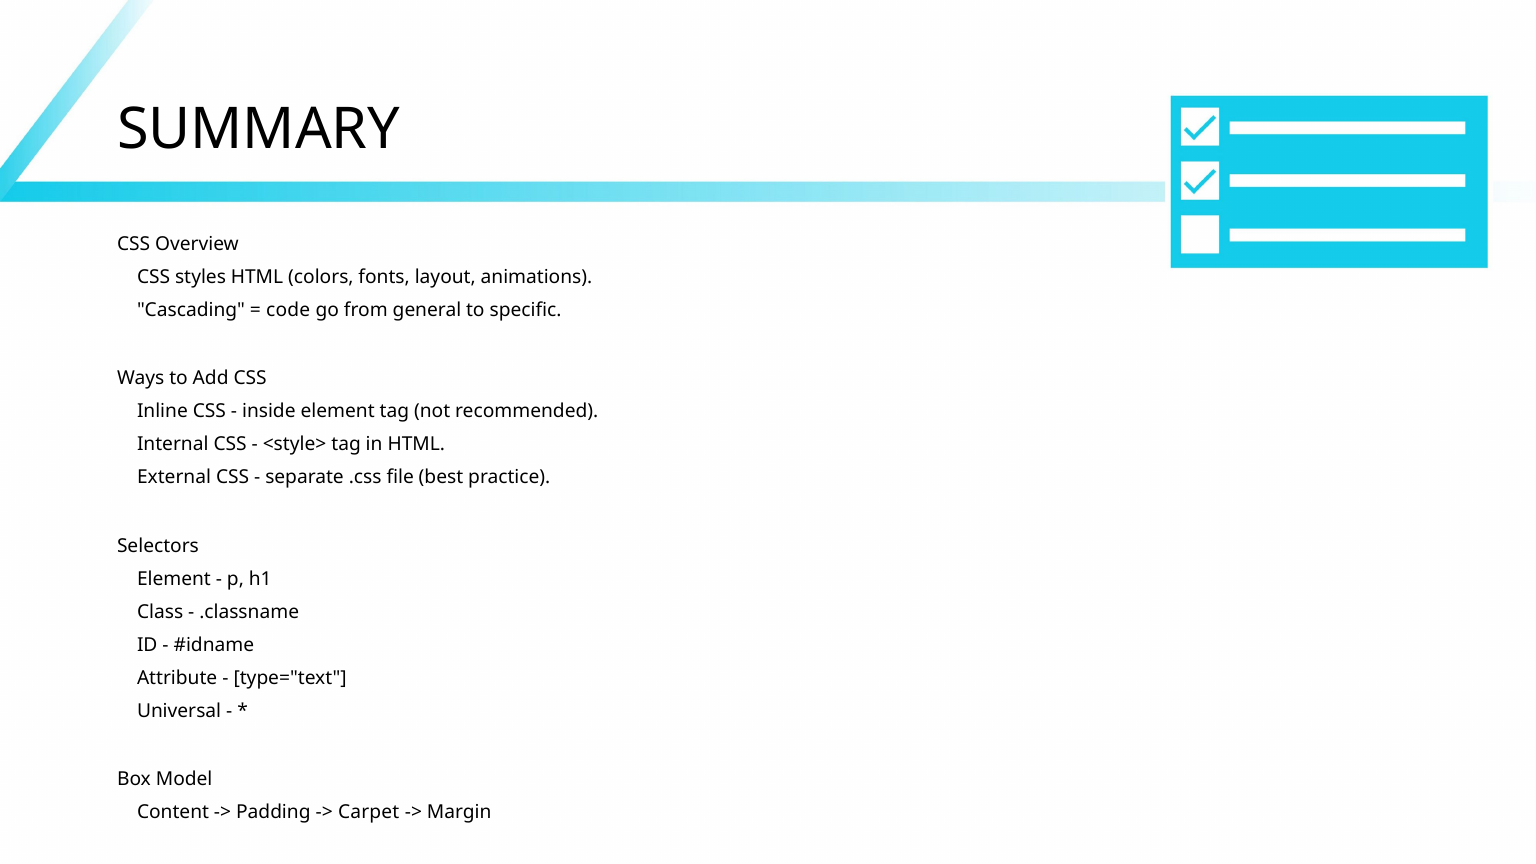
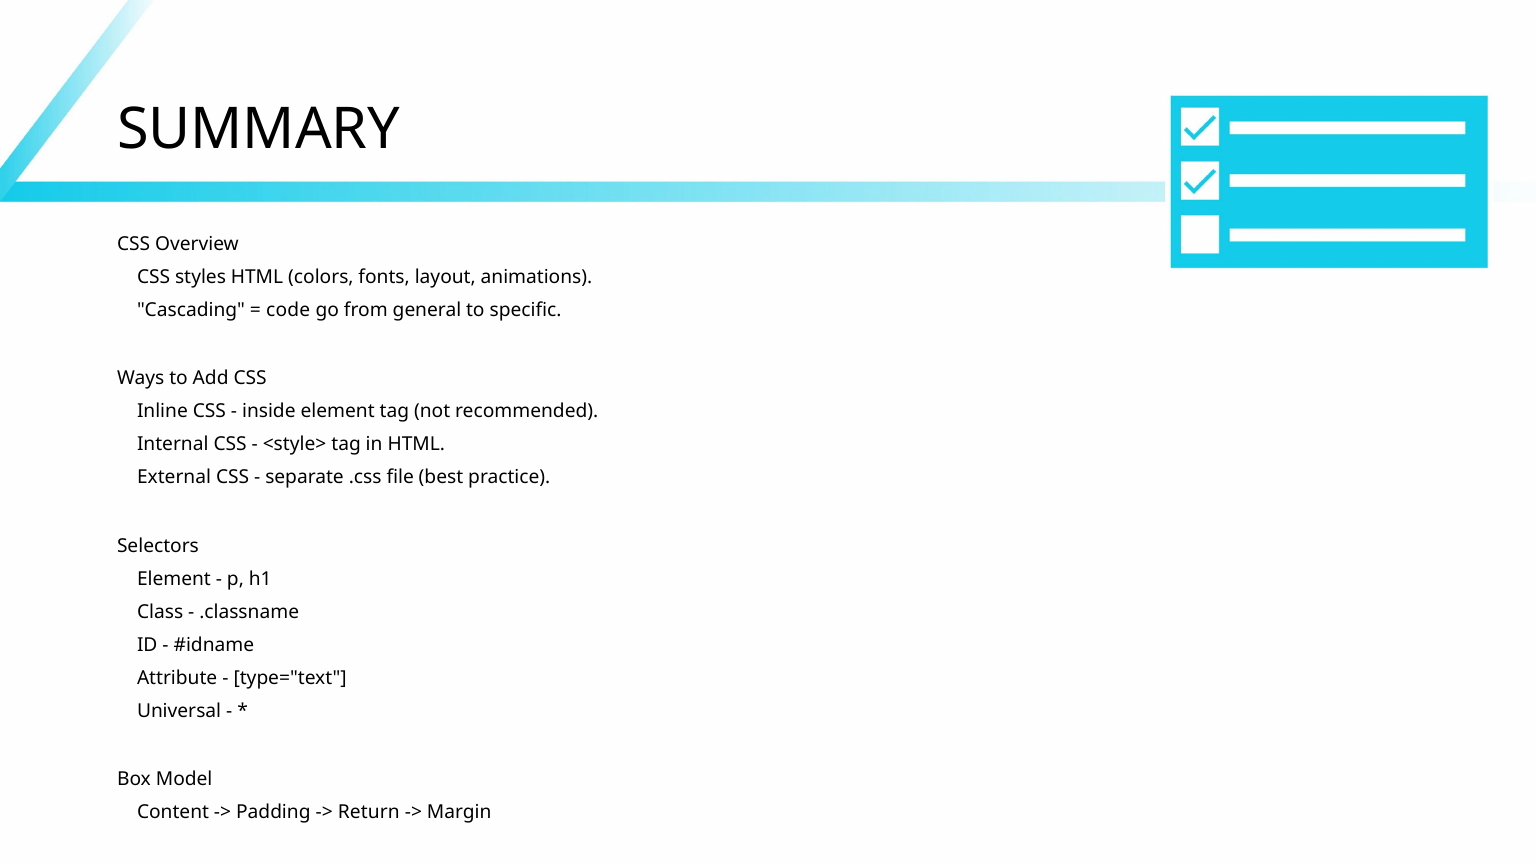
Carpet: Carpet -> Return
